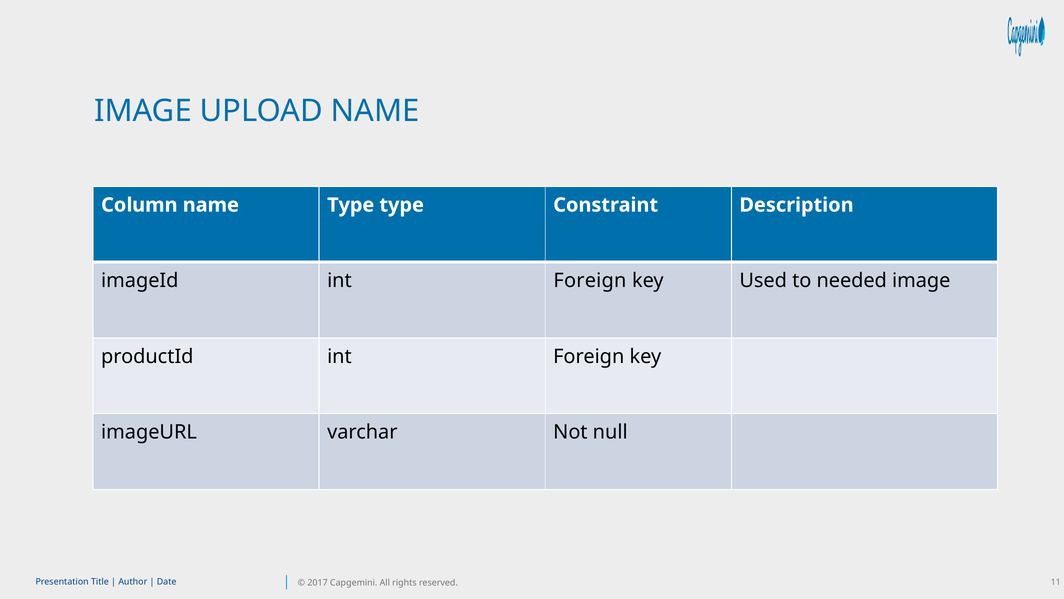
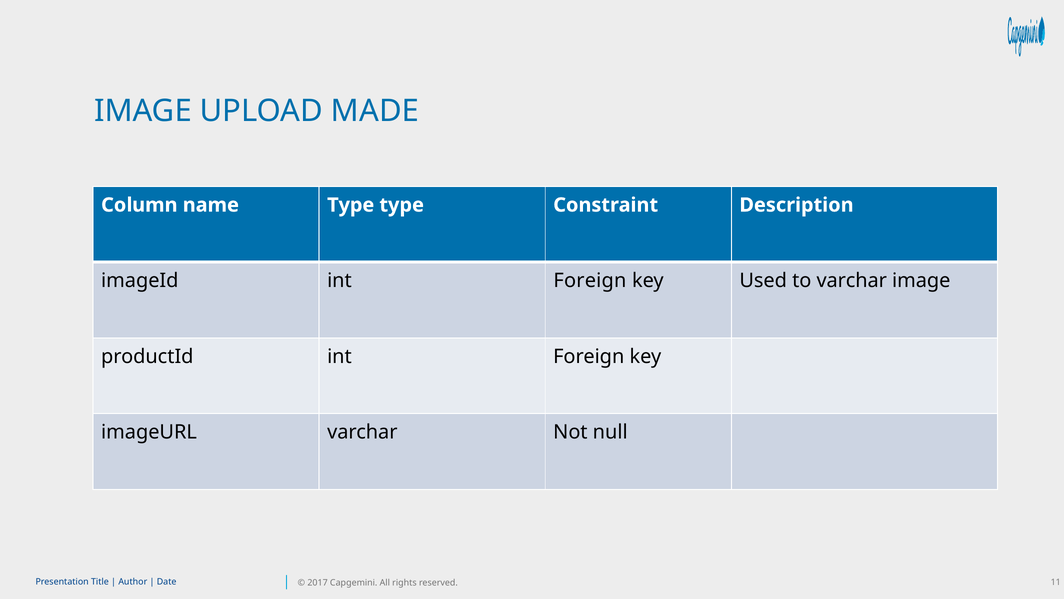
UPLOAD NAME: NAME -> MADE
to needed: needed -> varchar
